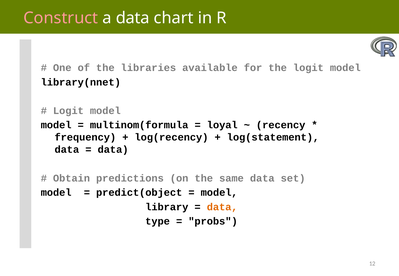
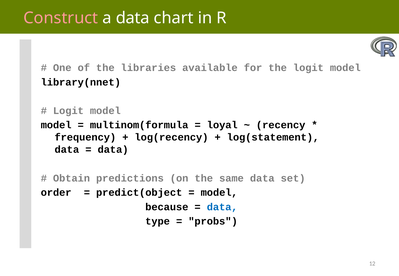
model at (56, 193): model -> order
library: library -> because
data at (222, 207) colour: orange -> blue
